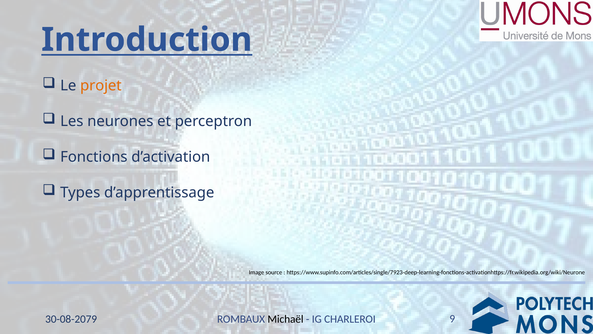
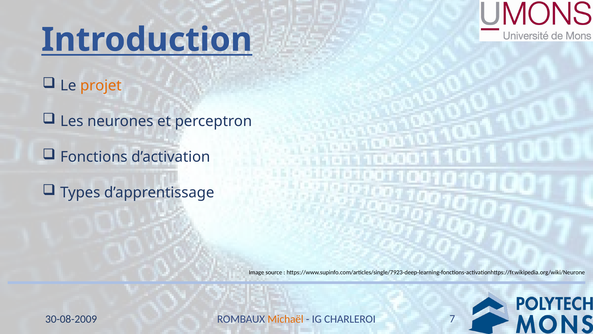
Michaël colour: black -> orange
9: 9 -> 7
30-08-2079: 30-08-2079 -> 30-08-2009
